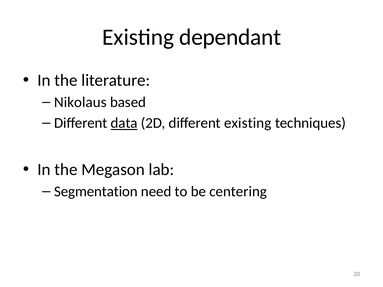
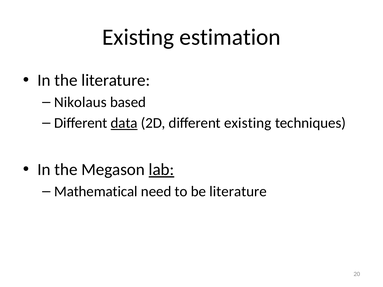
dependant: dependant -> estimation
lab underline: none -> present
Segmentation: Segmentation -> Mathematical
be centering: centering -> literature
